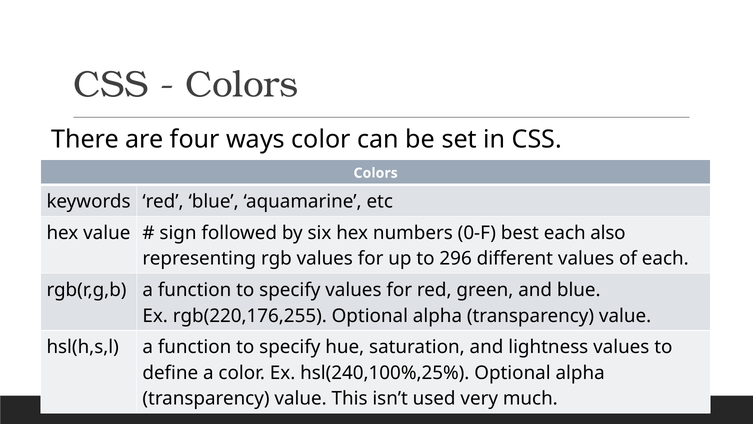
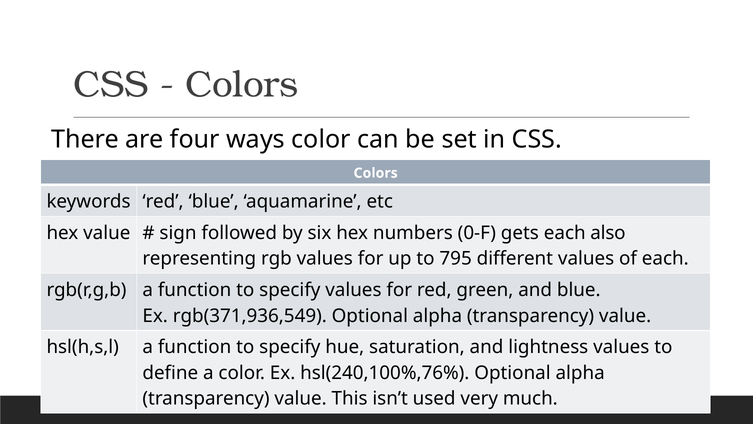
best: best -> gets
296: 296 -> 795
rgb(220,176,255: rgb(220,176,255 -> rgb(371,936,549
hsl(240,100%,25%: hsl(240,100%,25% -> hsl(240,100%,76%
